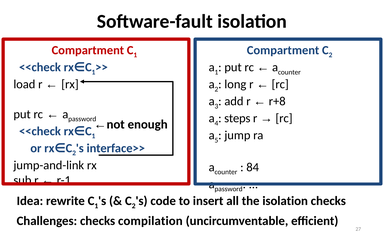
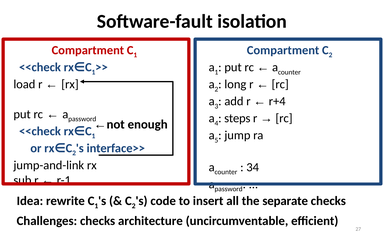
r+8: r+8 -> r+4
84: 84 -> 34
the isolation: isolation -> separate
compilation: compilation -> architecture
